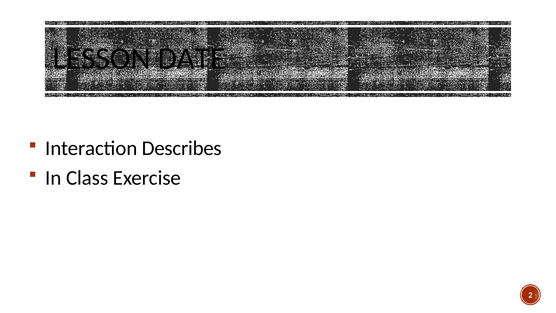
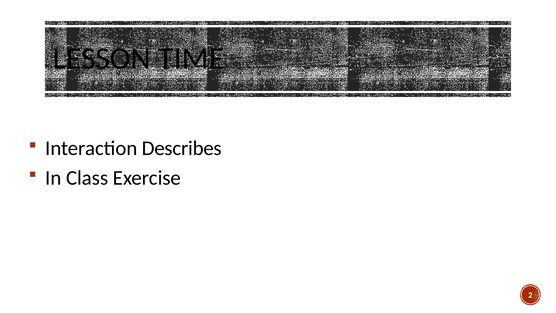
DATE: DATE -> TIME
